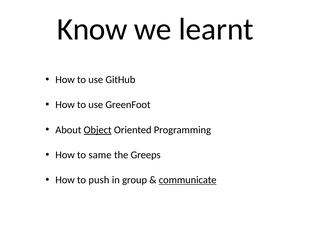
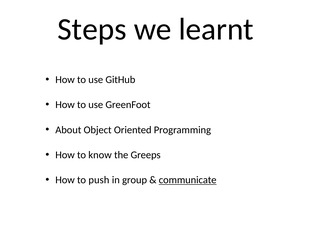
Know: Know -> Steps
Object underline: present -> none
same: same -> know
